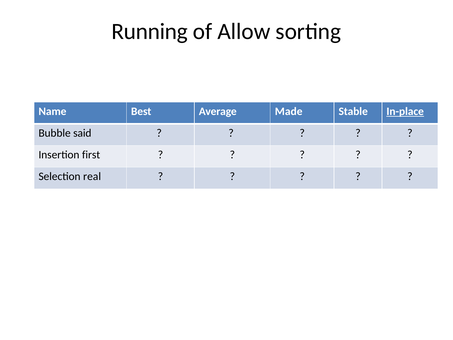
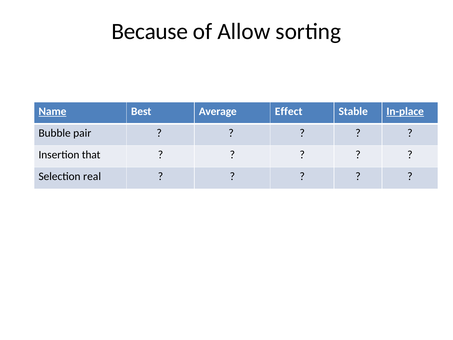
Running: Running -> Because
Name underline: none -> present
Made: Made -> Effect
said: said -> pair
first: first -> that
